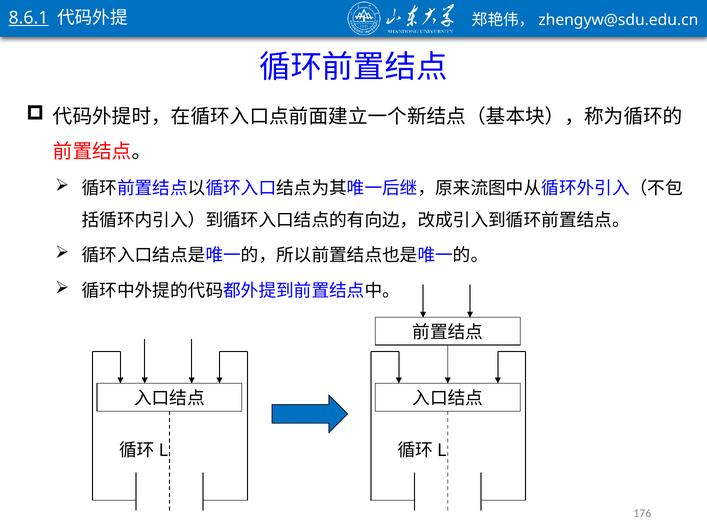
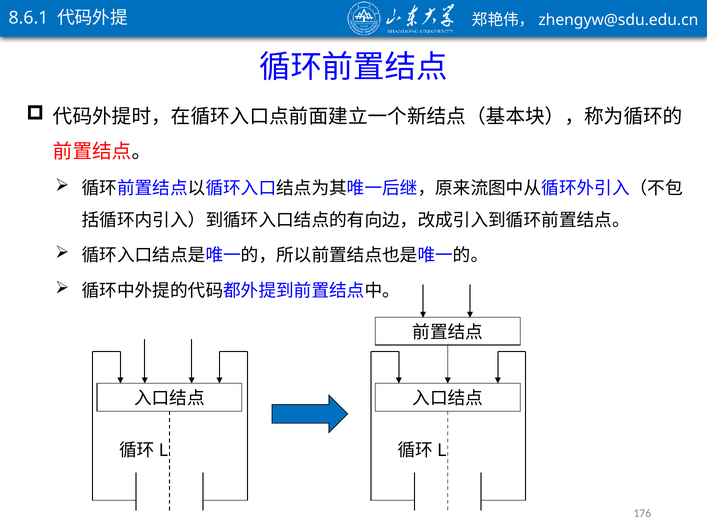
8.6.1 underline: present -> none
